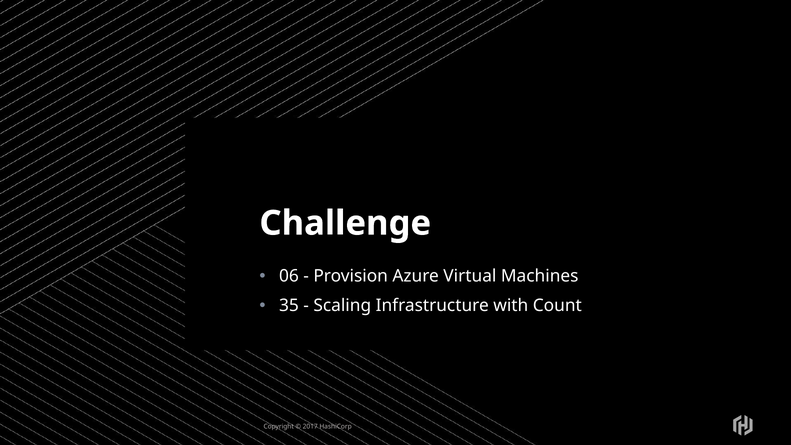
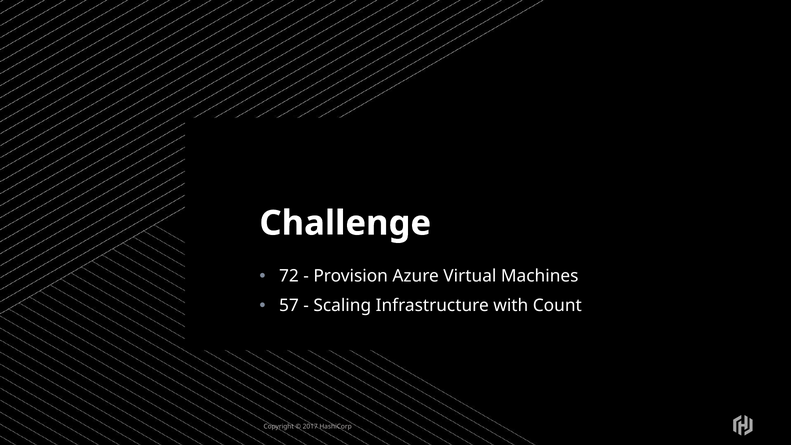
06: 06 -> 72
35: 35 -> 57
